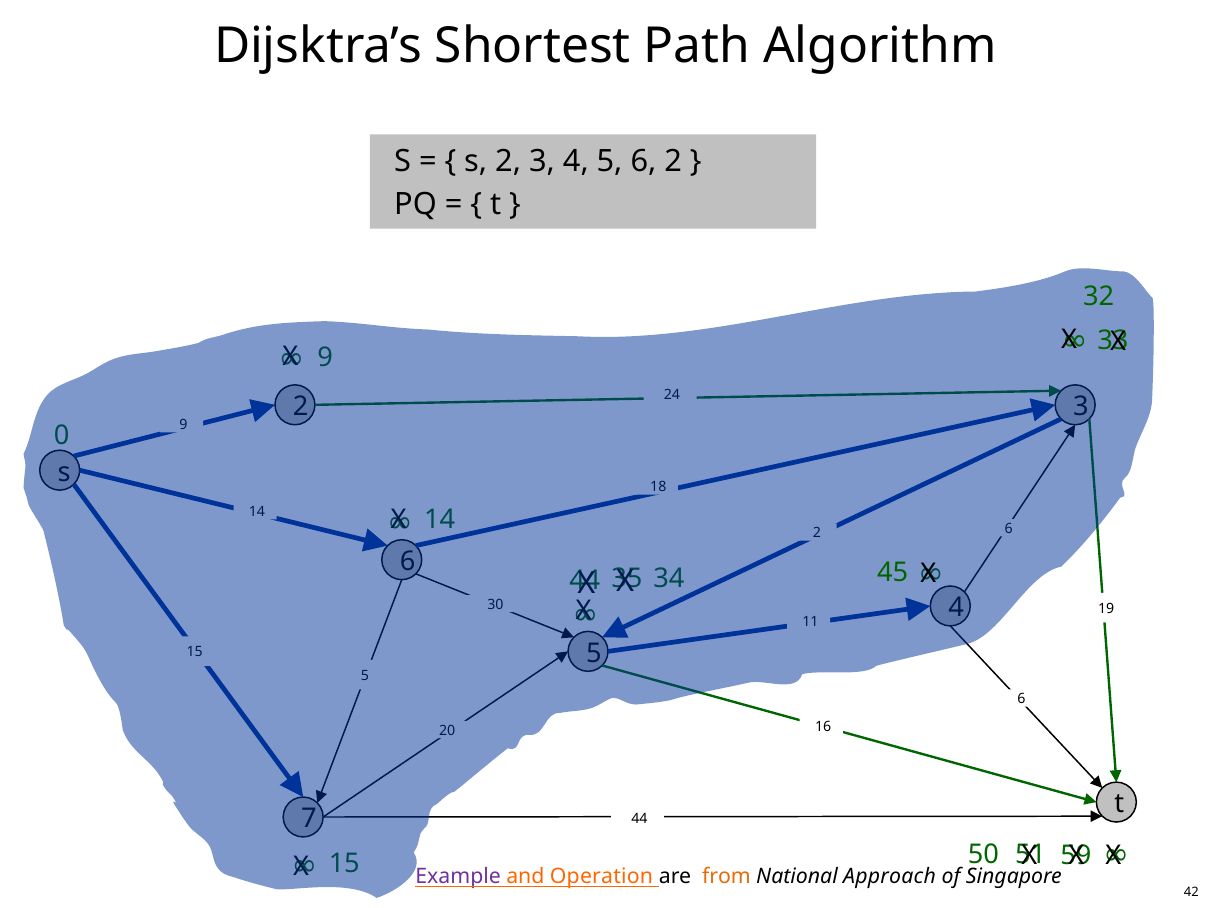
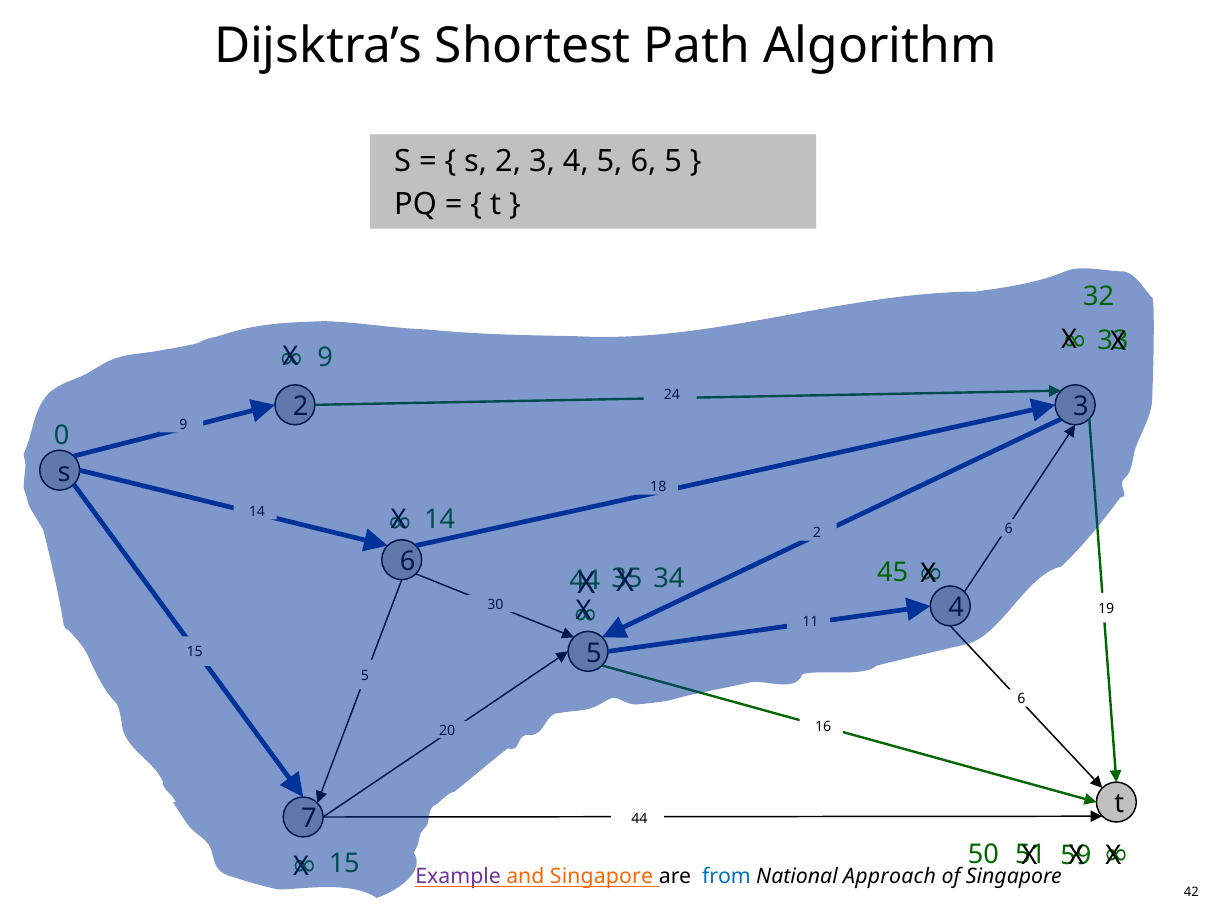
6 2: 2 -> 5
and Operation: Operation -> Singapore
from colour: orange -> blue
